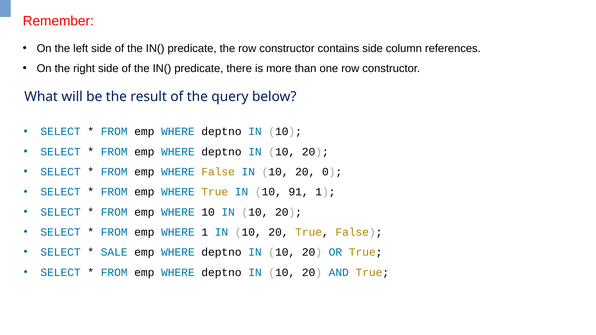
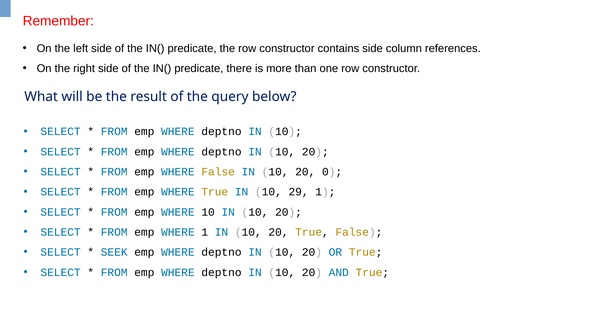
91: 91 -> 29
SALE: SALE -> SEEK
